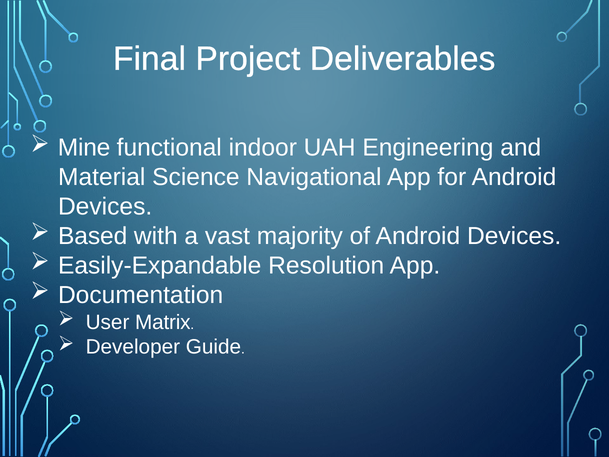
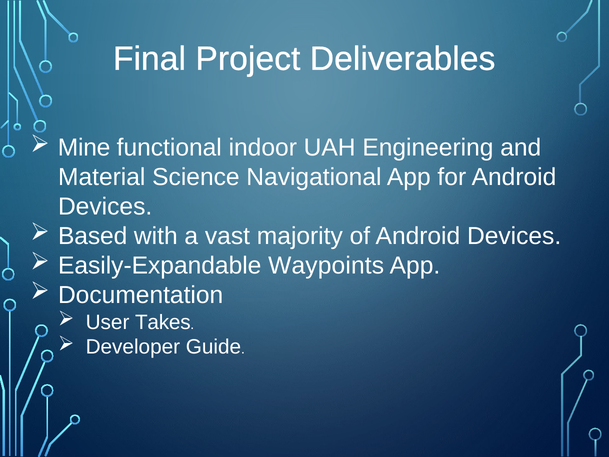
Resolution: Resolution -> Waypoints
Matrix: Matrix -> Takes
